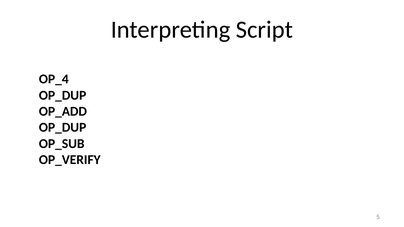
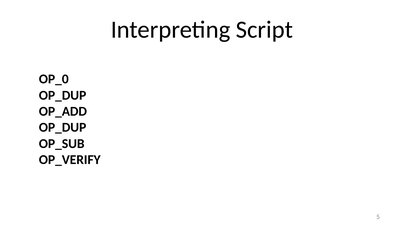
OP_4: OP_4 -> OP_0
